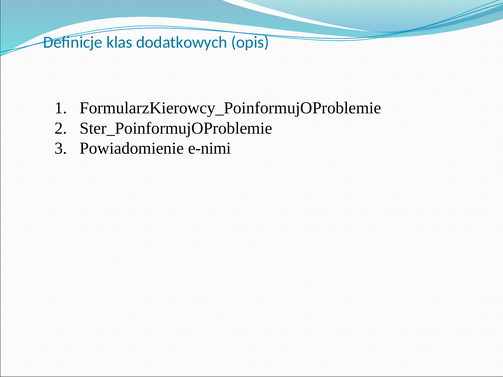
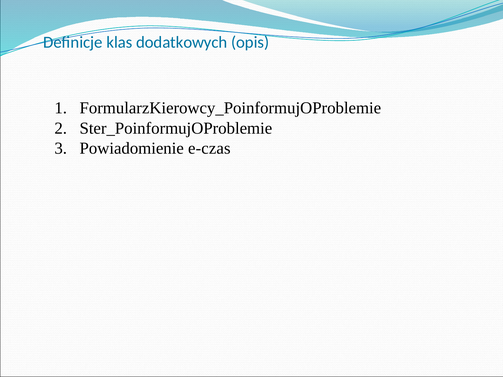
e-nimi: e-nimi -> e-czas
